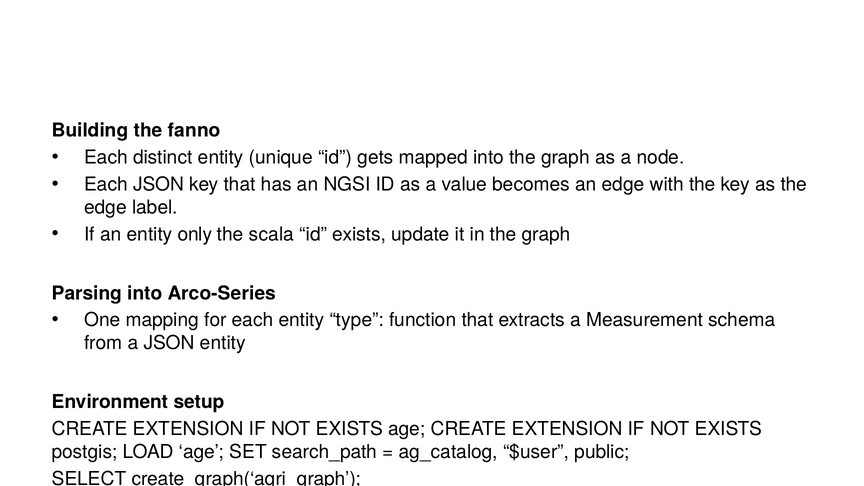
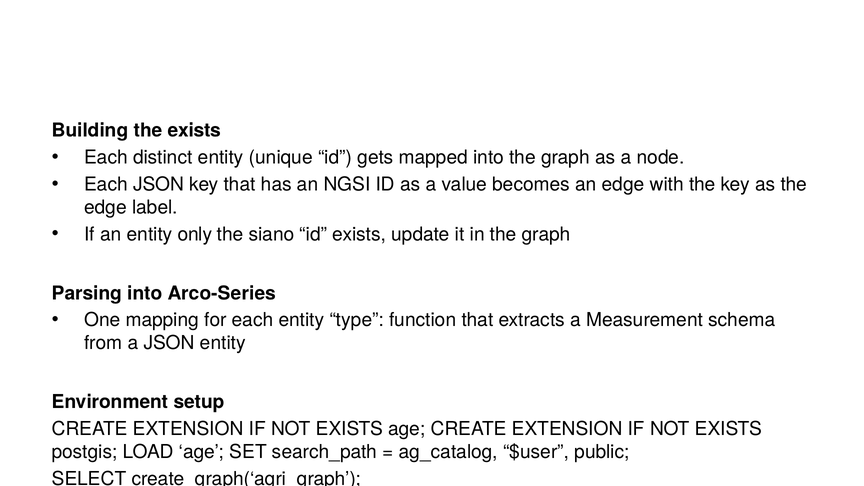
the fanno: fanno -> exists
scala: scala -> siano
